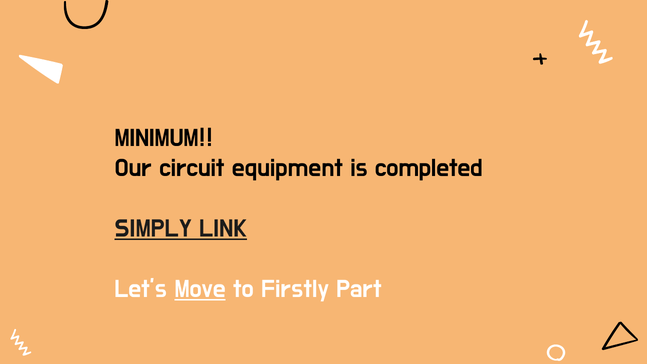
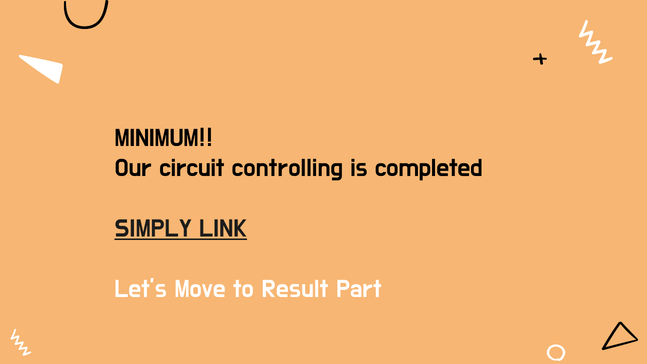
equipment: equipment -> controlling
Move underline: present -> none
Firstly: Firstly -> Result
